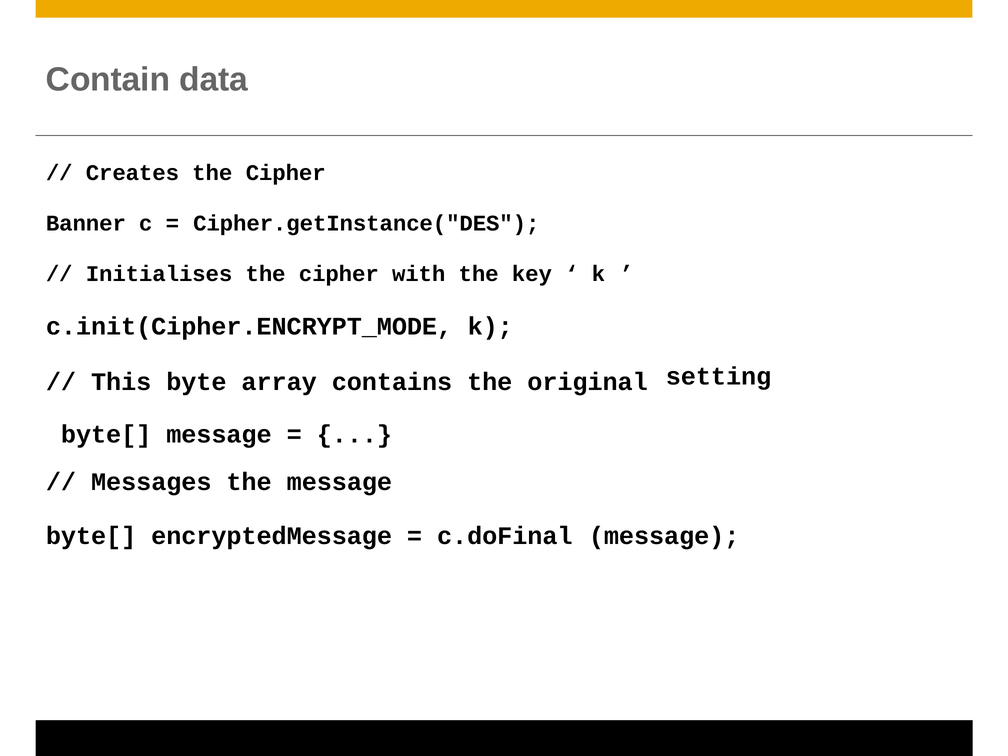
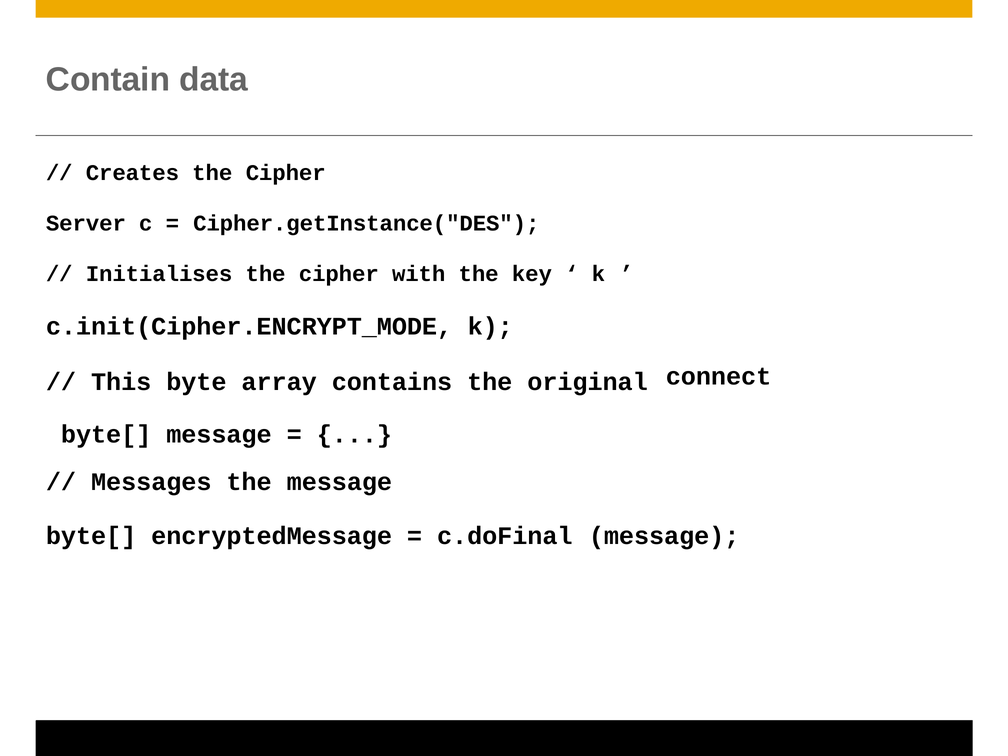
Banner: Banner -> Server
setting: setting -> connect
